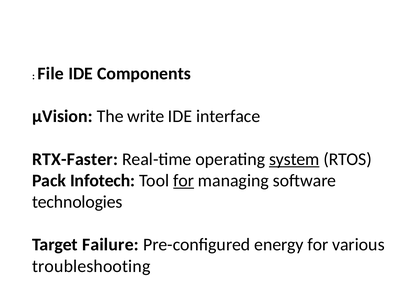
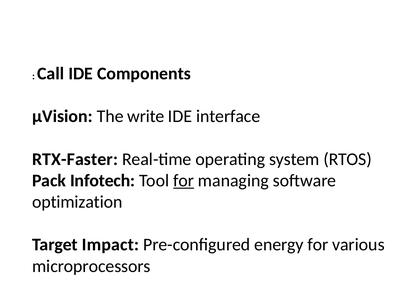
File: File -> Call
system underline: present -> none
technologies: technologies -> optimization
Failure: Failure -> Impact
troubleshooting: troubleshooting -> microprocessors
